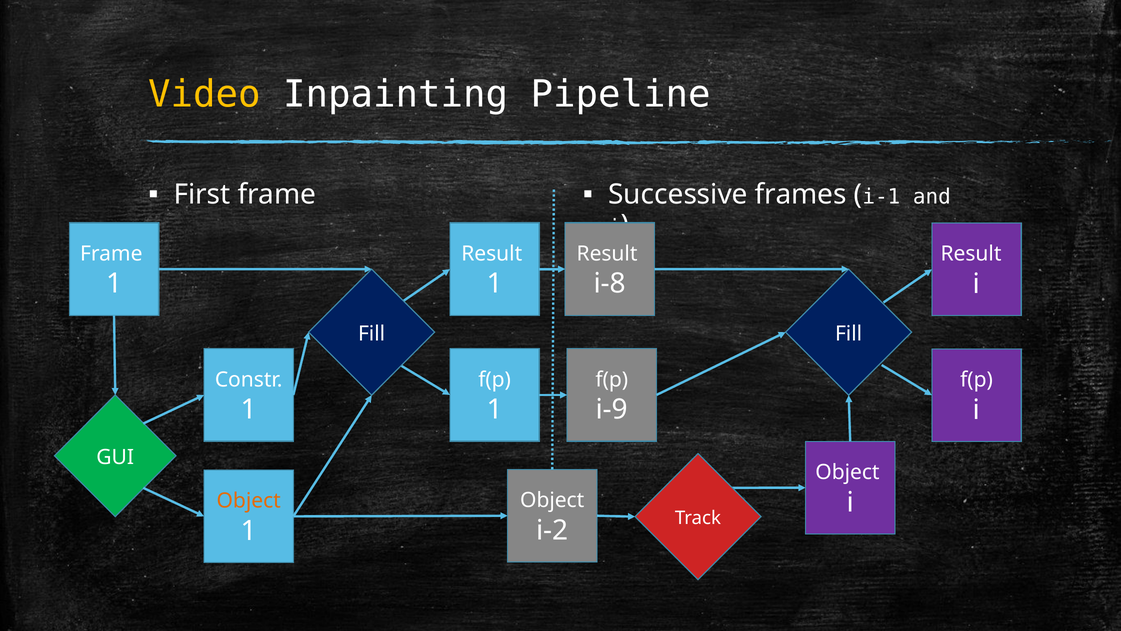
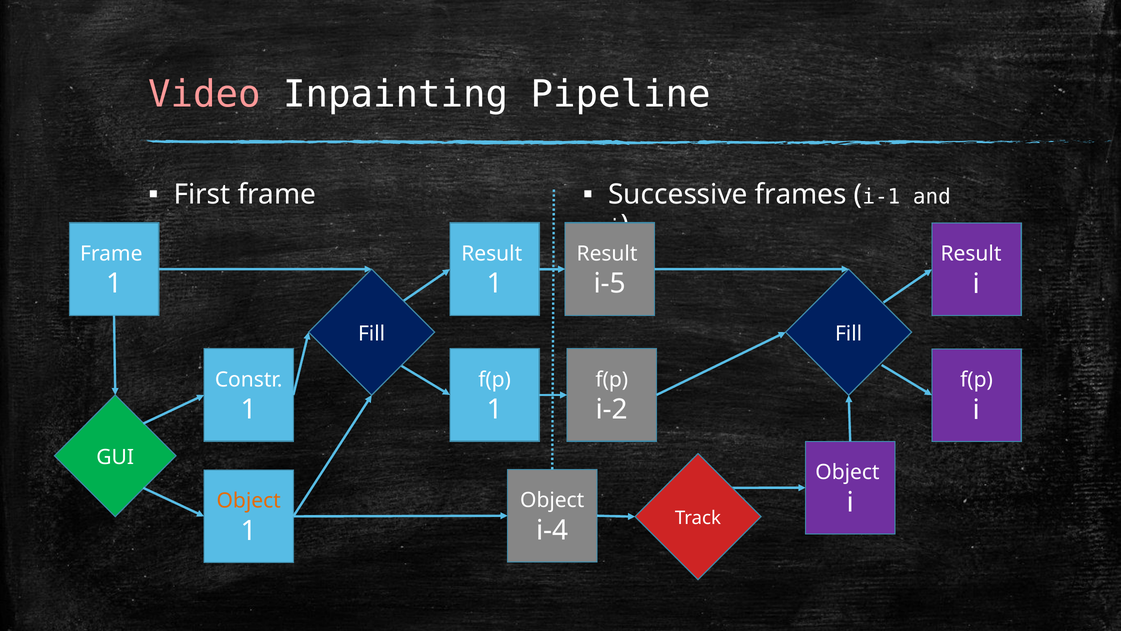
Video colour: yellow -> pink
i-8: i-8 -> i-5
i-9: i-9 -> i-2
i-2: i-2 -> i-4
